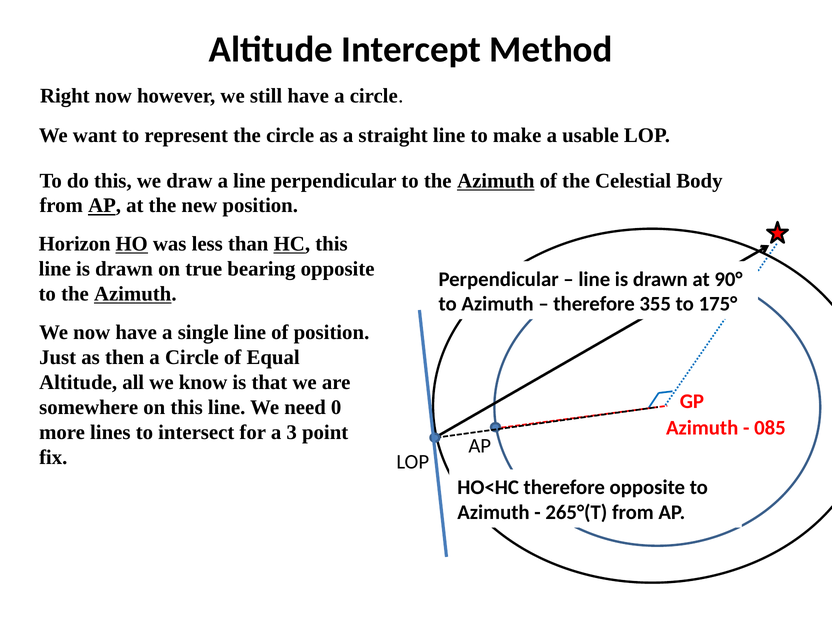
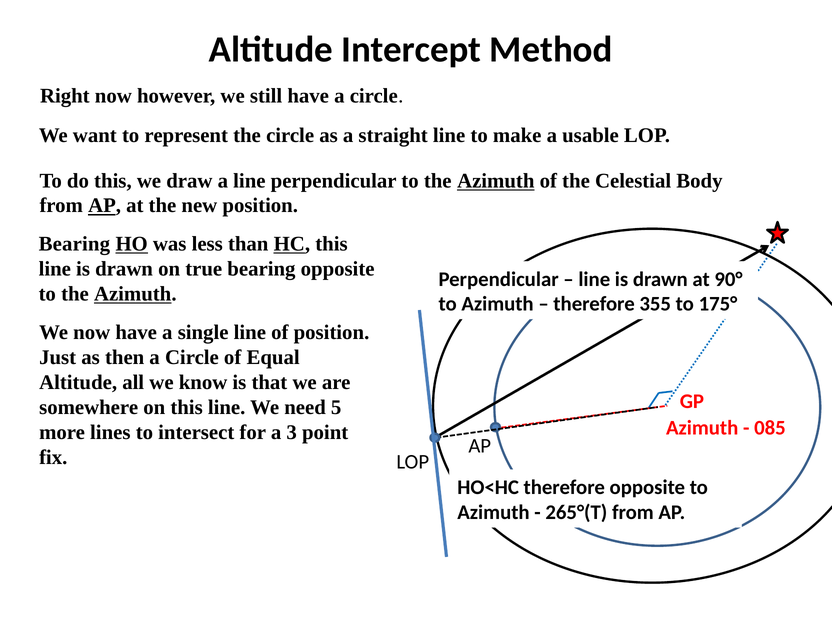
Horizon at (75, 244): Horizon -> Bearing
0: 0 -> 5
